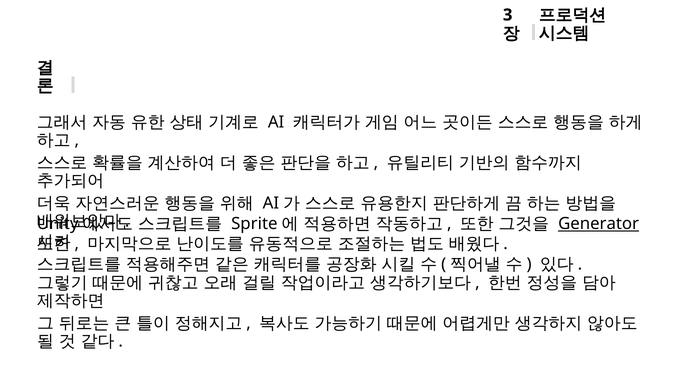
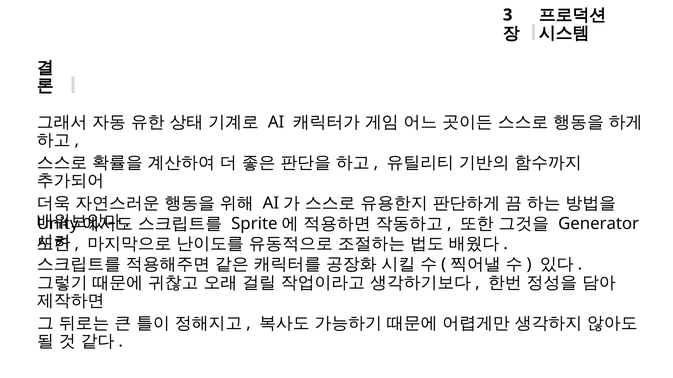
Generator underline: present -> none
